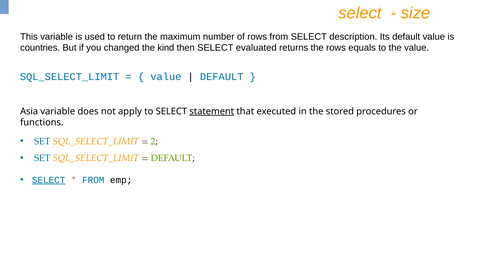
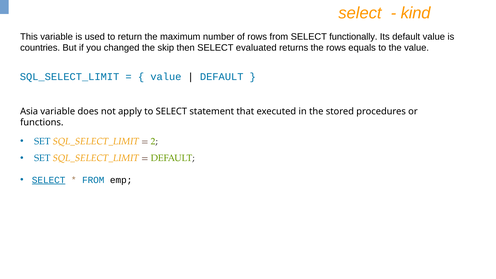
size: size -> kind
description: description -> functionally
kind: kind -> skip
statement underline: present -> none
